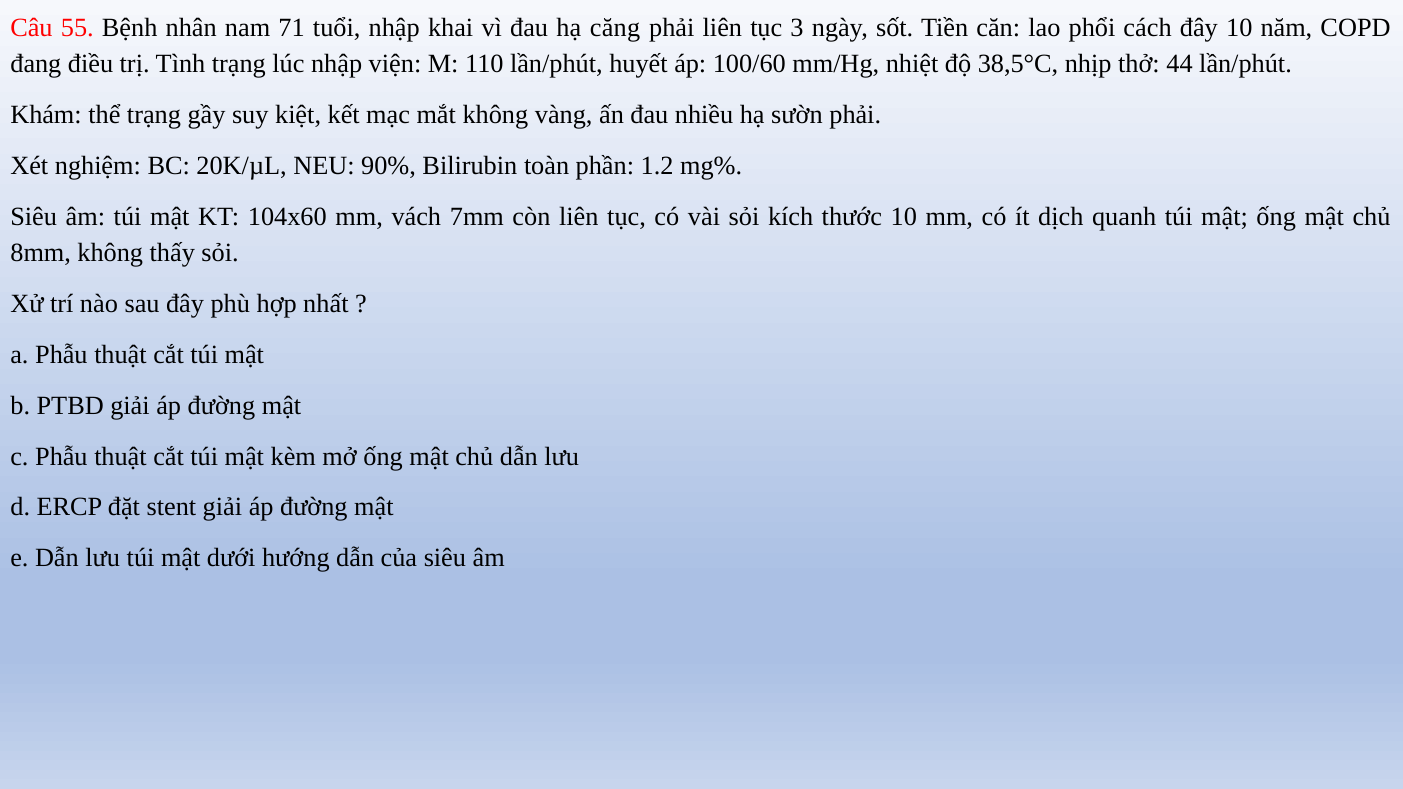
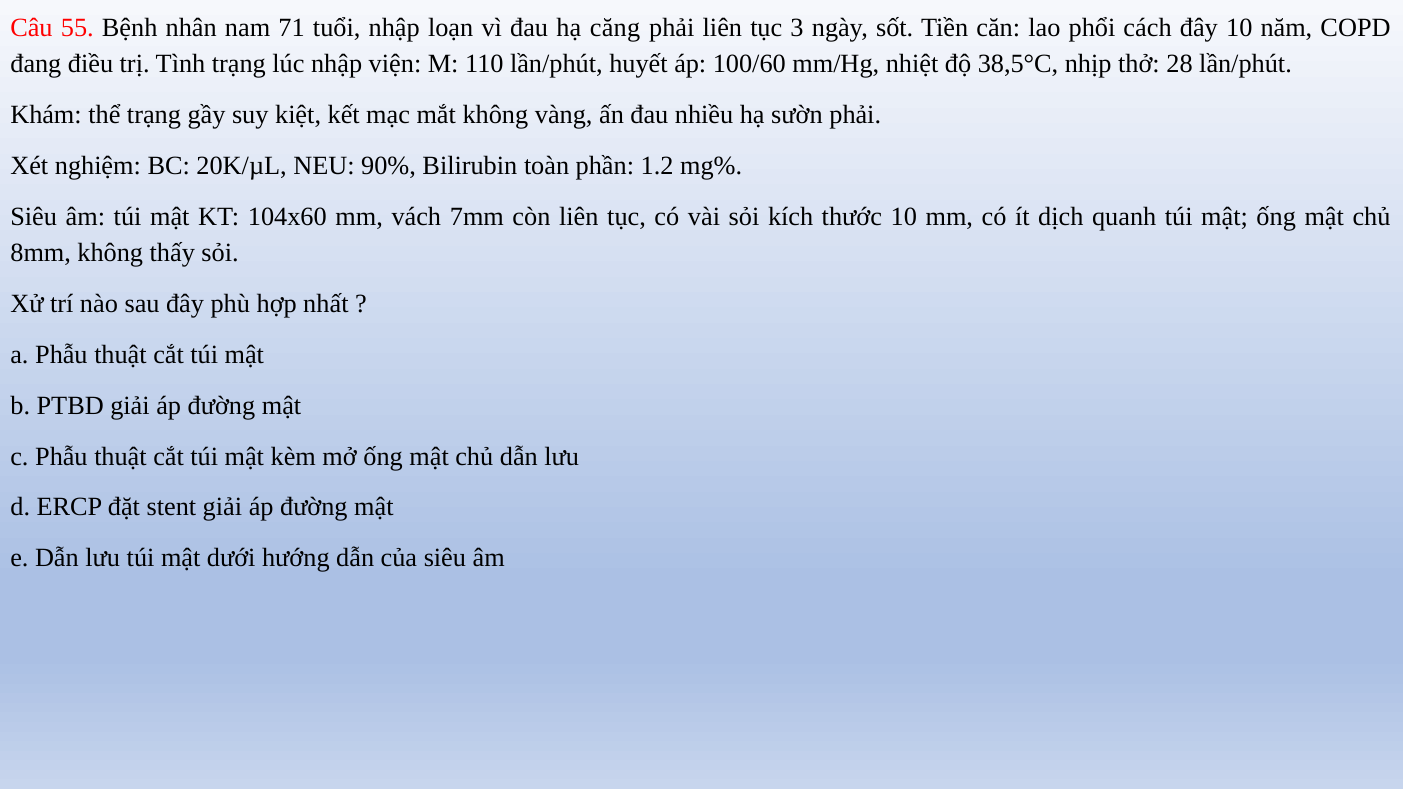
khai: khai -> loạn
44: 44 -> 28
